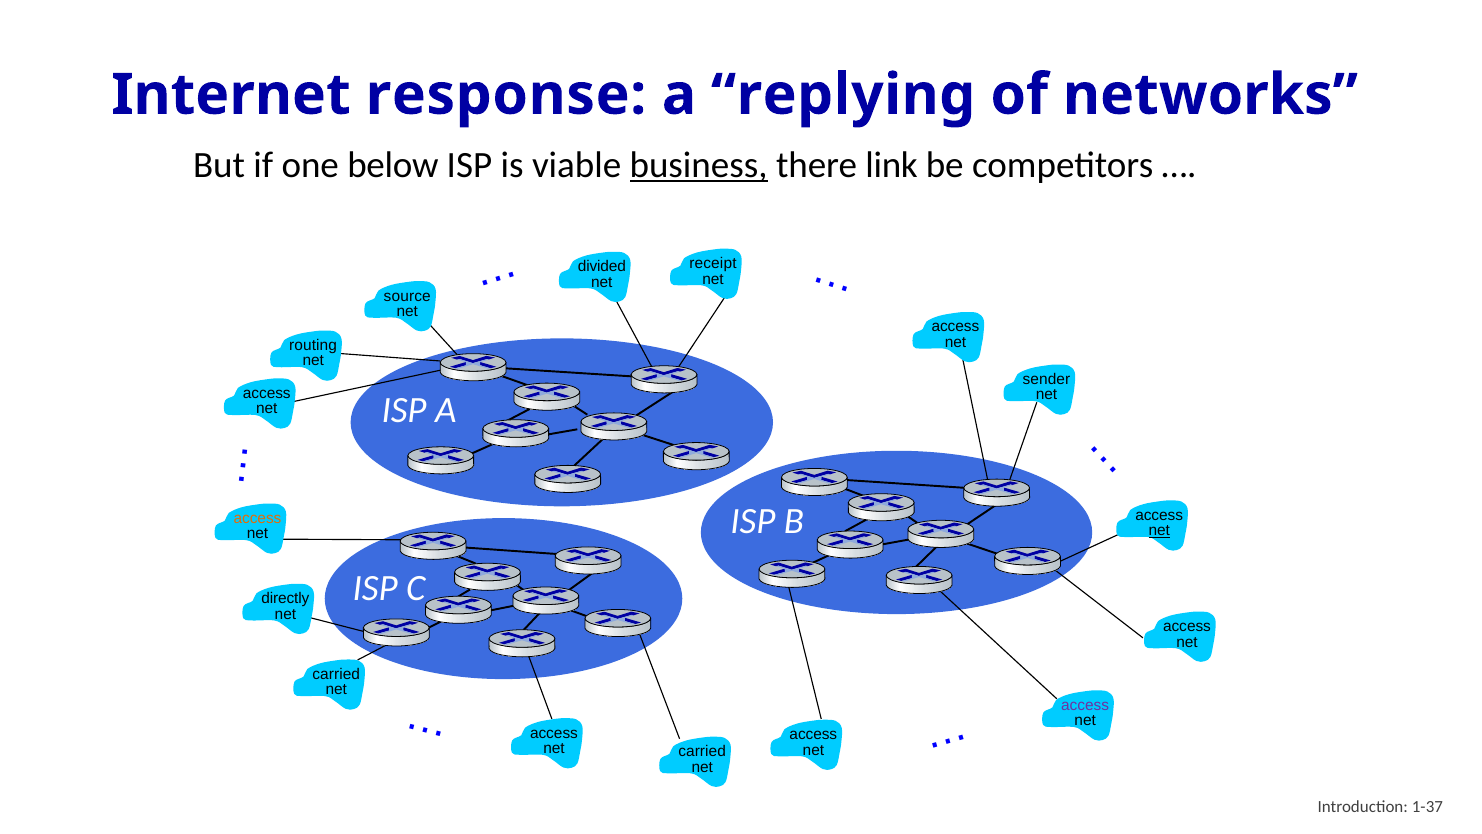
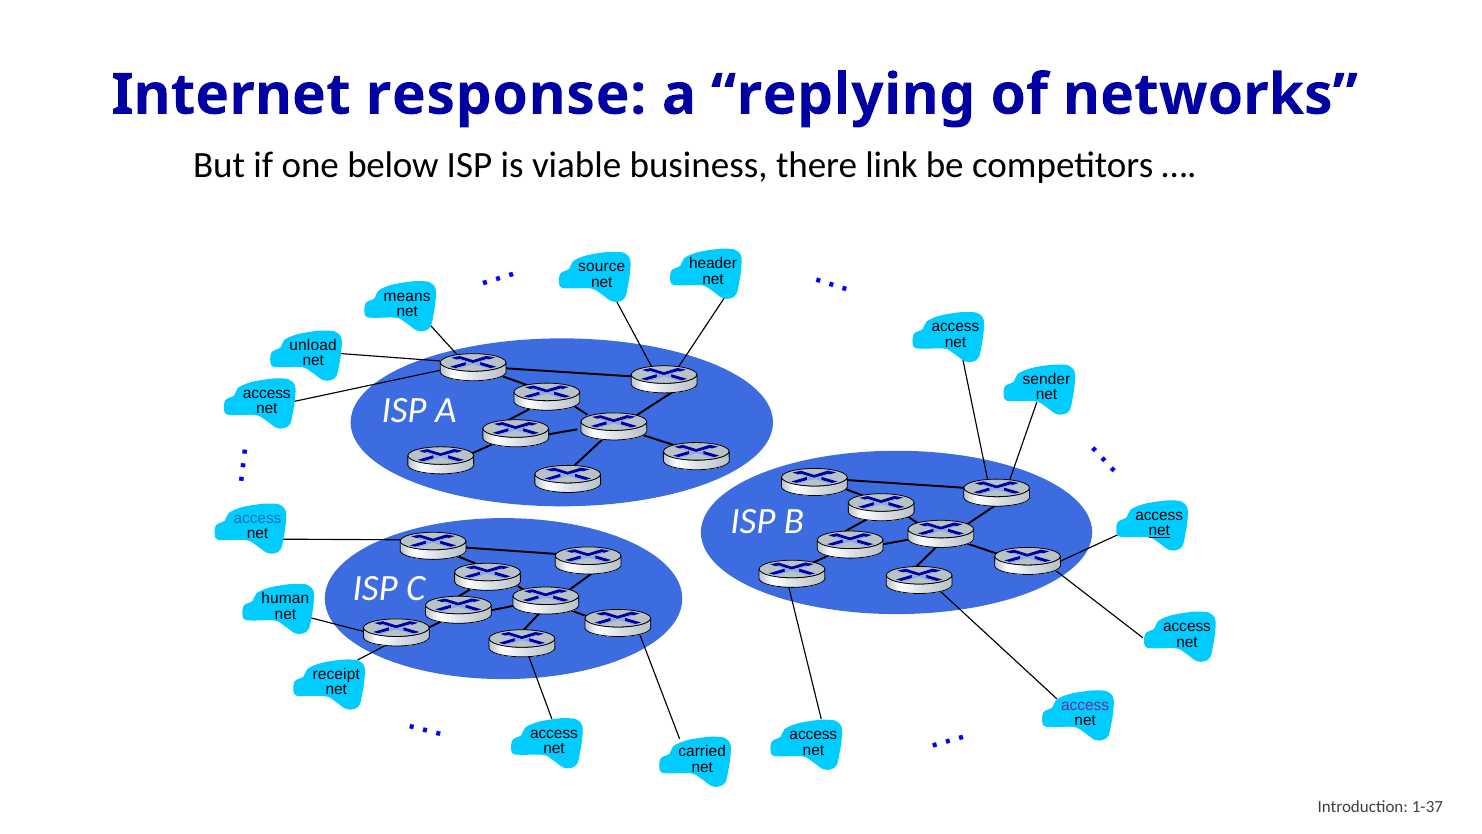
business underline: present -> none
receipt: receipt -> header
divided: divided -> source
source: source -> means
routing: routing -> unload
access at (258, 518) colour: orange -> blue
directly: directly -> human
carried at (336, 674): carried -> receipt
